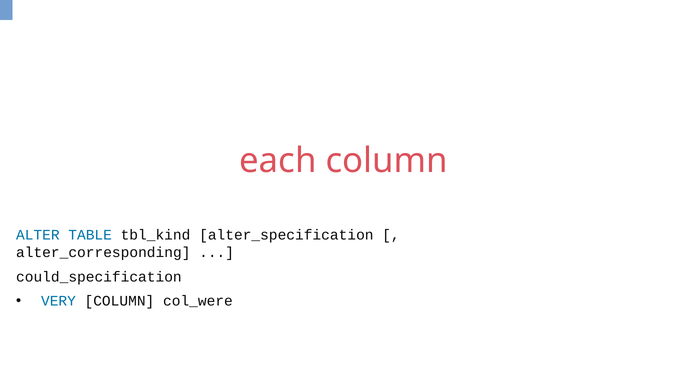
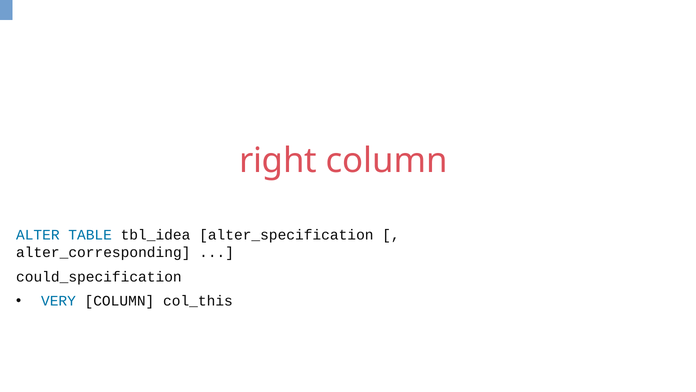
each: each -> right
tbl_kind: tbl_kind -> tbl_idea
col_were: col_were -> col_this
